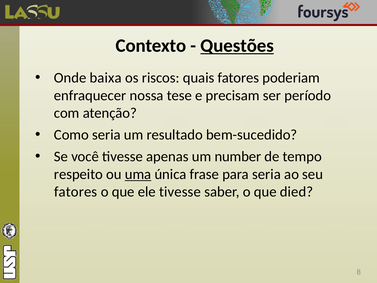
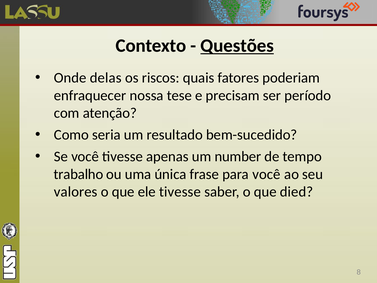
baixa: baixa -> delas
respeito: respeito -> trabalho
uma underline: present -> none
para seria: seria -> você
fatores at (76, 192): fatores -> valores
